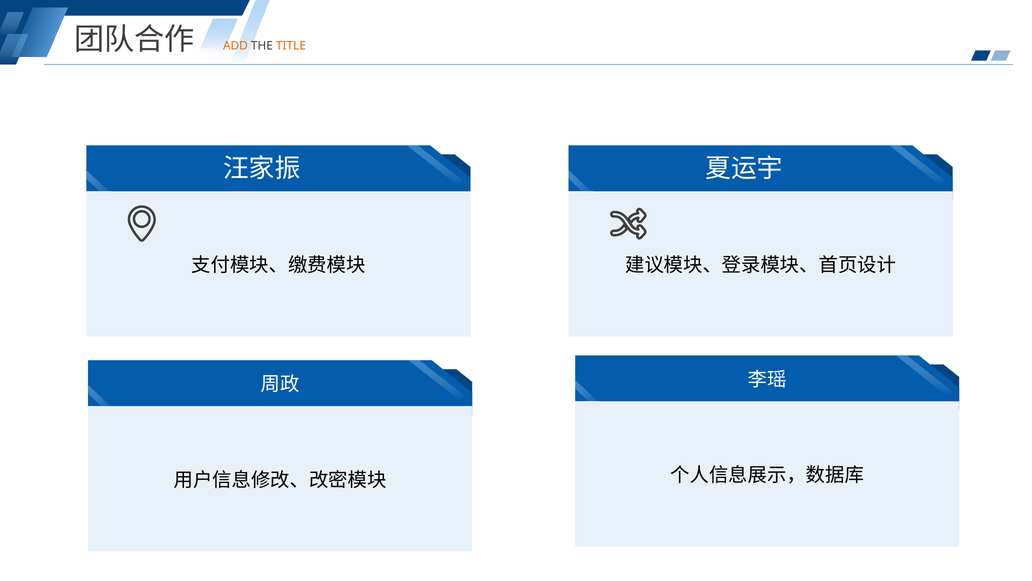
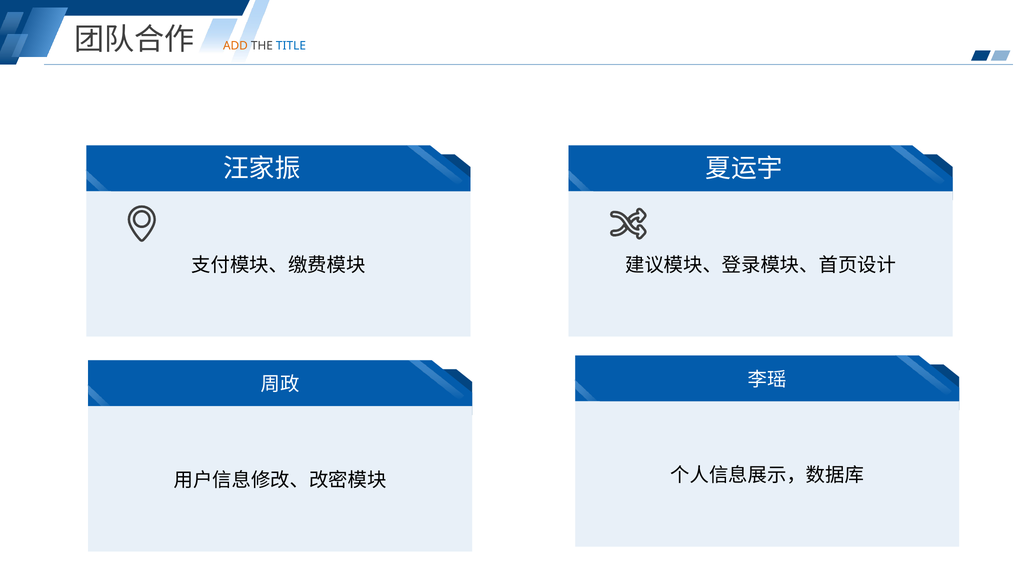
TITLE colour: orange -> blue
